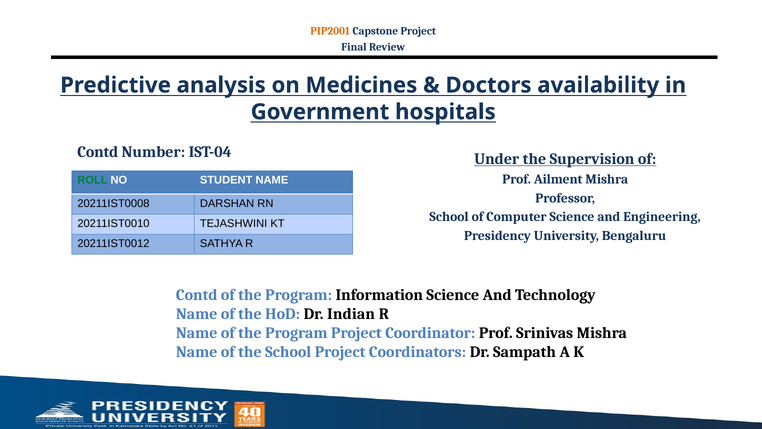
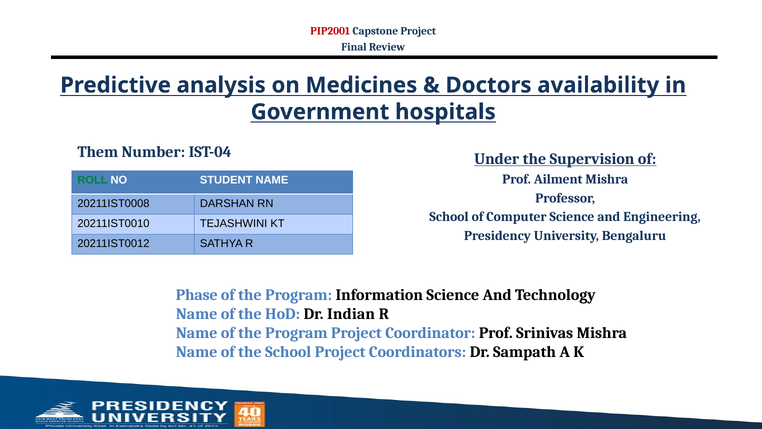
PIP2001 colour: orange -> red
Contd at (98, 152): Contd -> Them
Contd at (197, 295): Contd -> Phase
